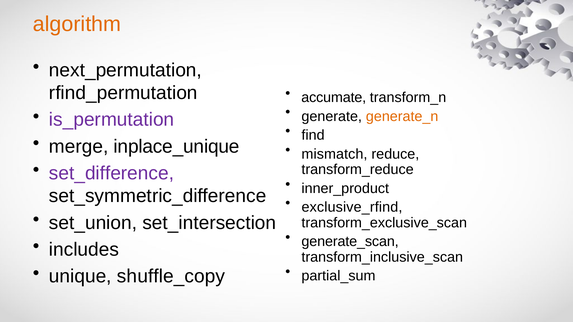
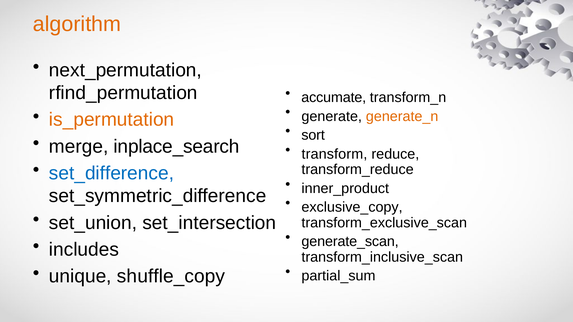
is_permutation colour: purple -> orange
find: find -> sort
inplace_unique: inplace_unique -> inplace_search
mismatch: mismatch -> transform
set_difference colour: purple -> blue
exclusive_rfind: exclusive_rfind -> exclusive_copy
